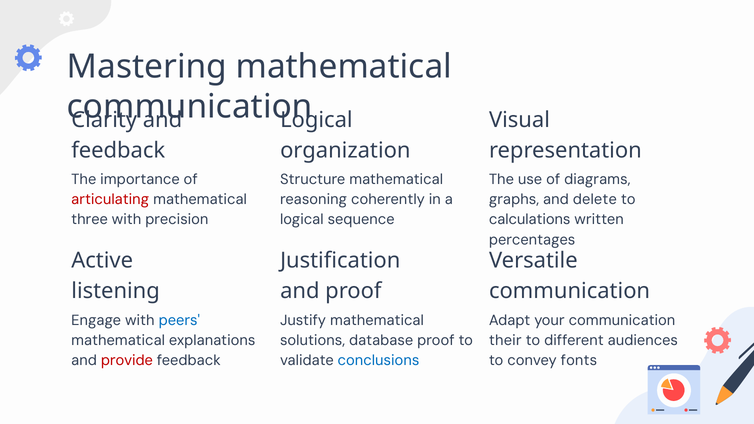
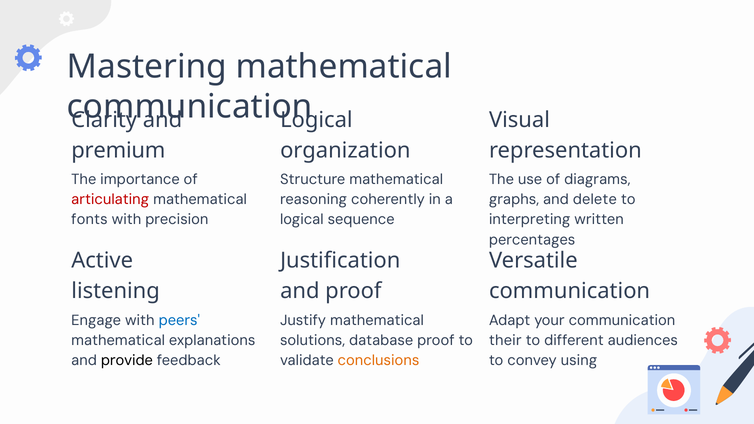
feedback at (118, 150): feedback -> premium
three: three -> fonts
calculations: calculations -> interpreting
provide colour: red -> black
conclusions colour: blue -> orange
fonts: fonts -> using
